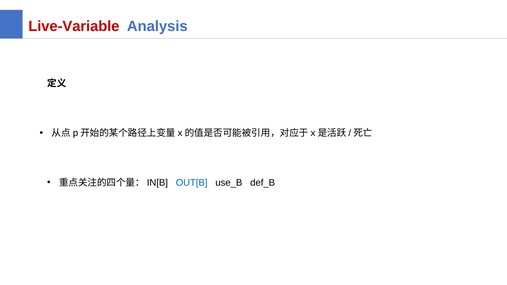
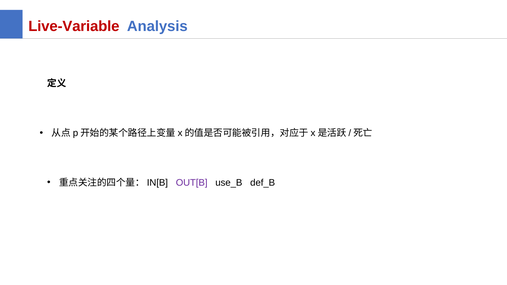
OUT[B colour: blue -> purple
